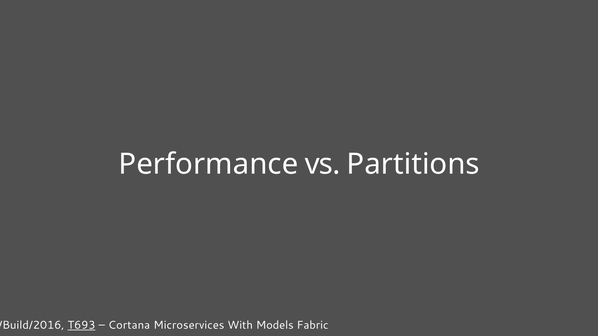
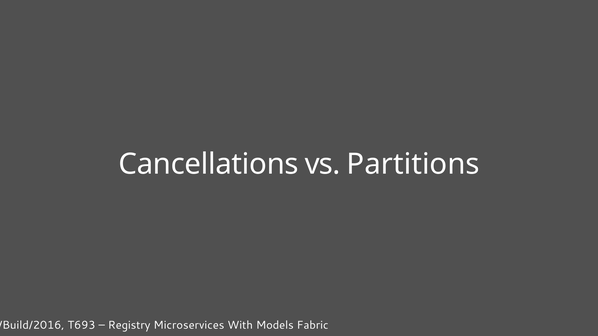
Performance: Performance -> Cancellations
T693 underline: present -> none
Cortana: Cortana -> Registry
